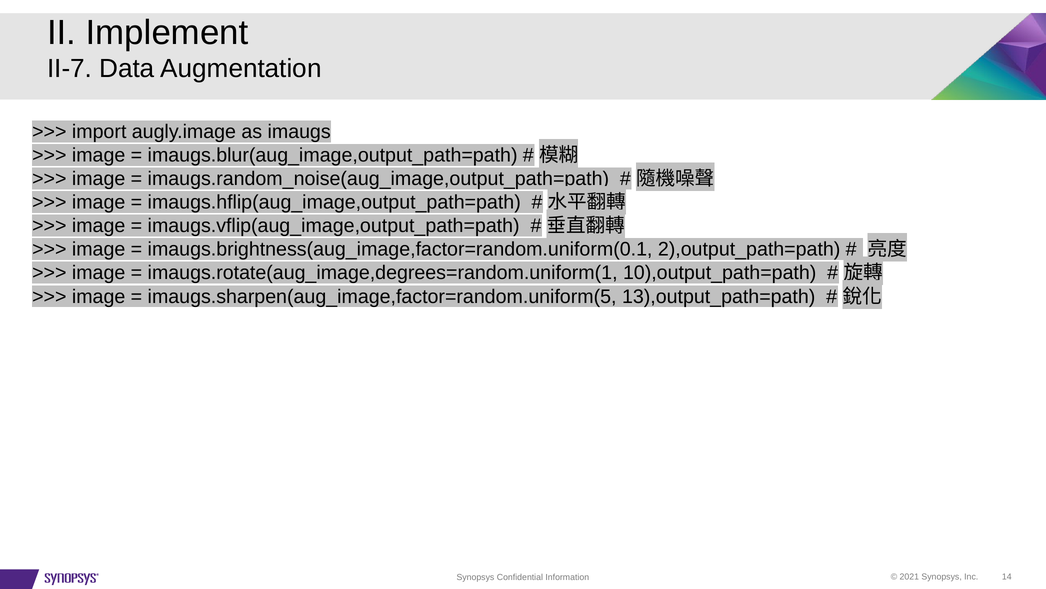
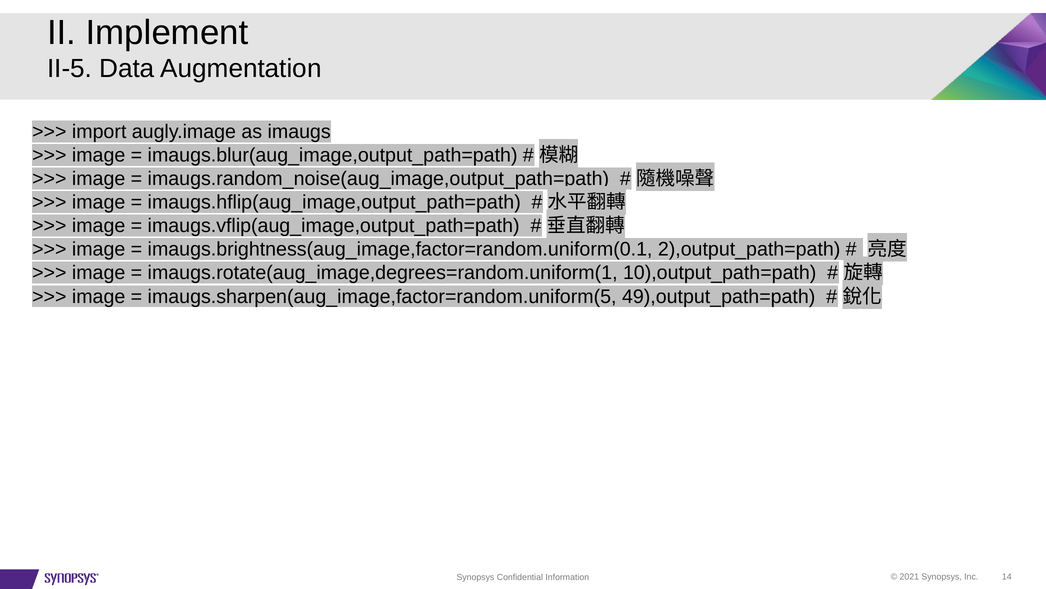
II-7: II-7 -> II-5
13),output_path=path: 13),output_path=path -> 49),output_path=path
